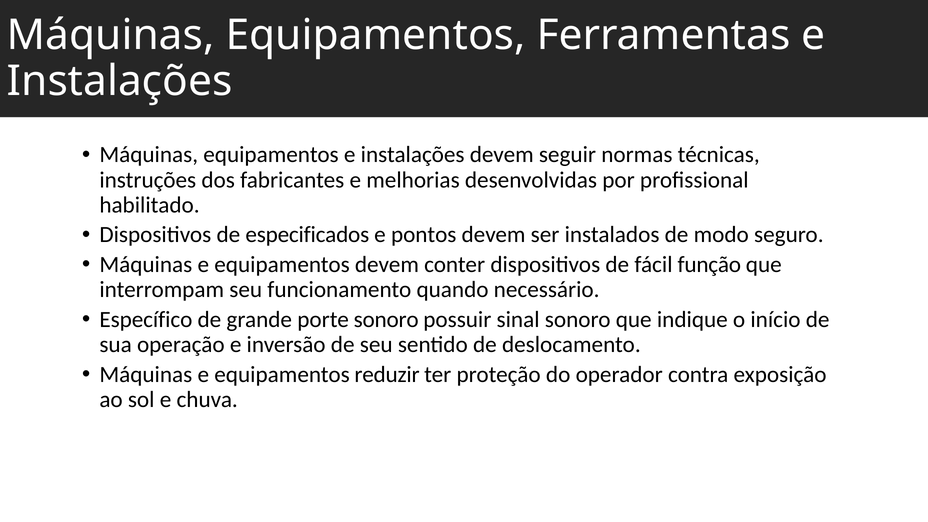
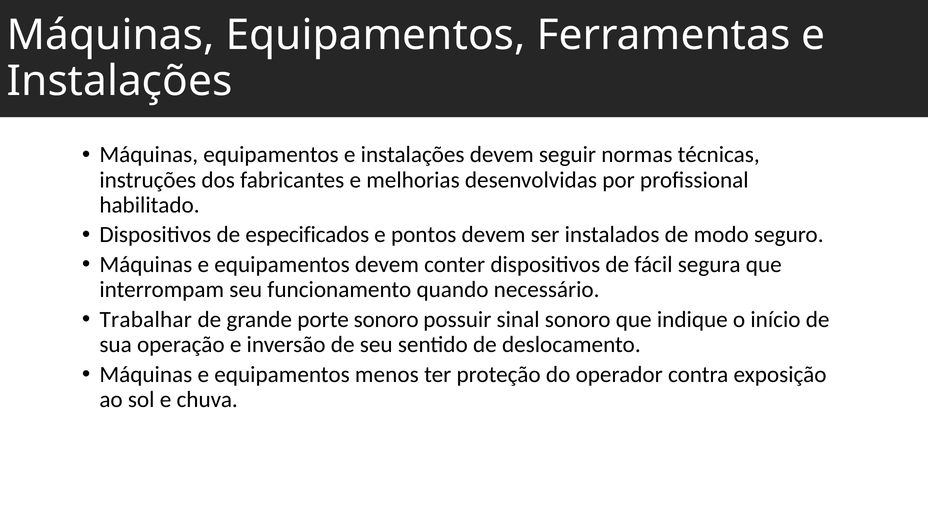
função: função -> segura
Específico: Específico -> Trabalhar
reduzir: reduzir -> menos
